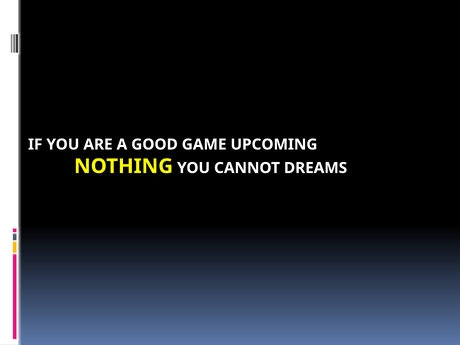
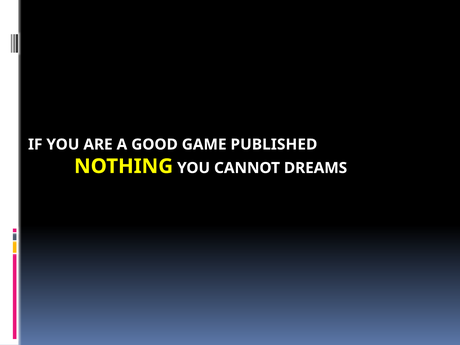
UPCOMING: UPCOMING -> PUBLISHED
